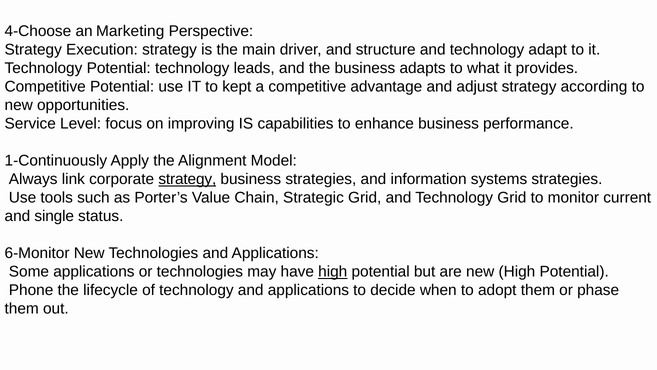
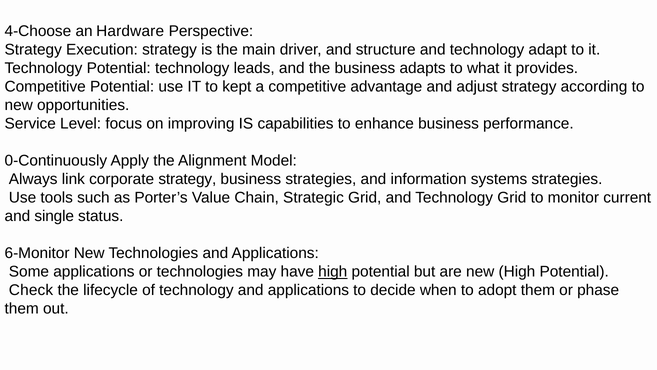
Marketing: Marketing -> Hardware
1-Continuously: 1-Continuously -> 0-Continuously
strategy at (187, 179) underline: present -> none
Phone: Phone -> Check
